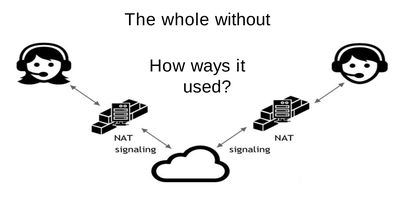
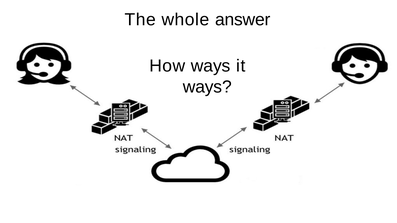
without: without -> answer
used at (207, 87): used -> ways
